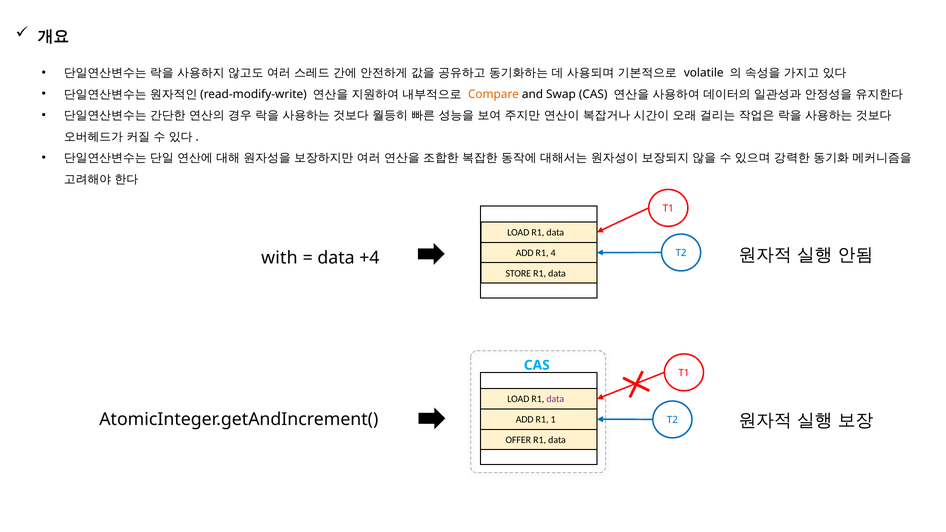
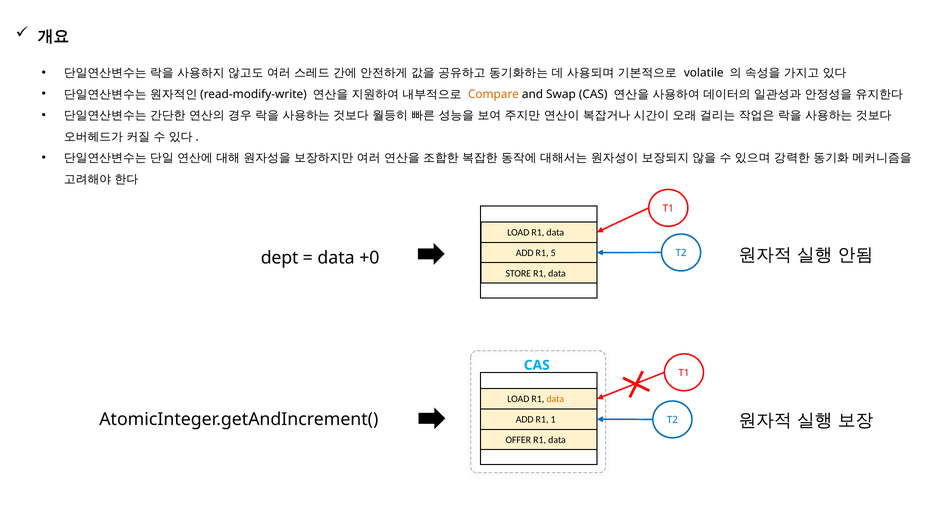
with: with -> dept
+4: +4 -> +0
4: 4 -> 5
data at (555, 399) colour: purple -> orange
